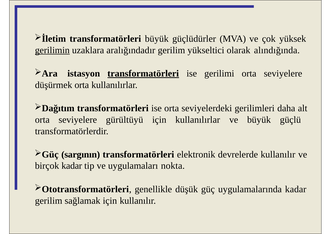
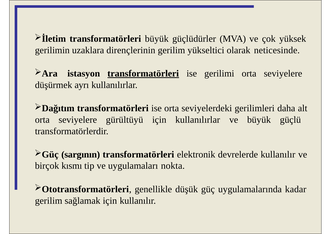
gerilimin underline: present -> none
aralığındadır: aralığındadır -> dirençlerinin
alındığında: alındığında -> neticesinde
düşürmek orta: orta -> ayrı
birçok kadar: kadar -> kısmı
